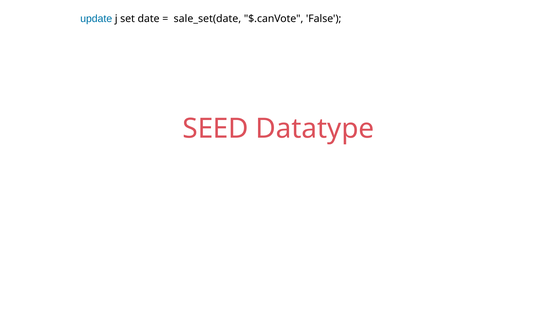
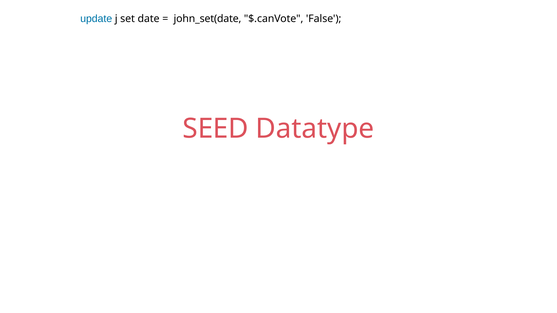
sale_set(date: sale_set(date -> john_set(date
